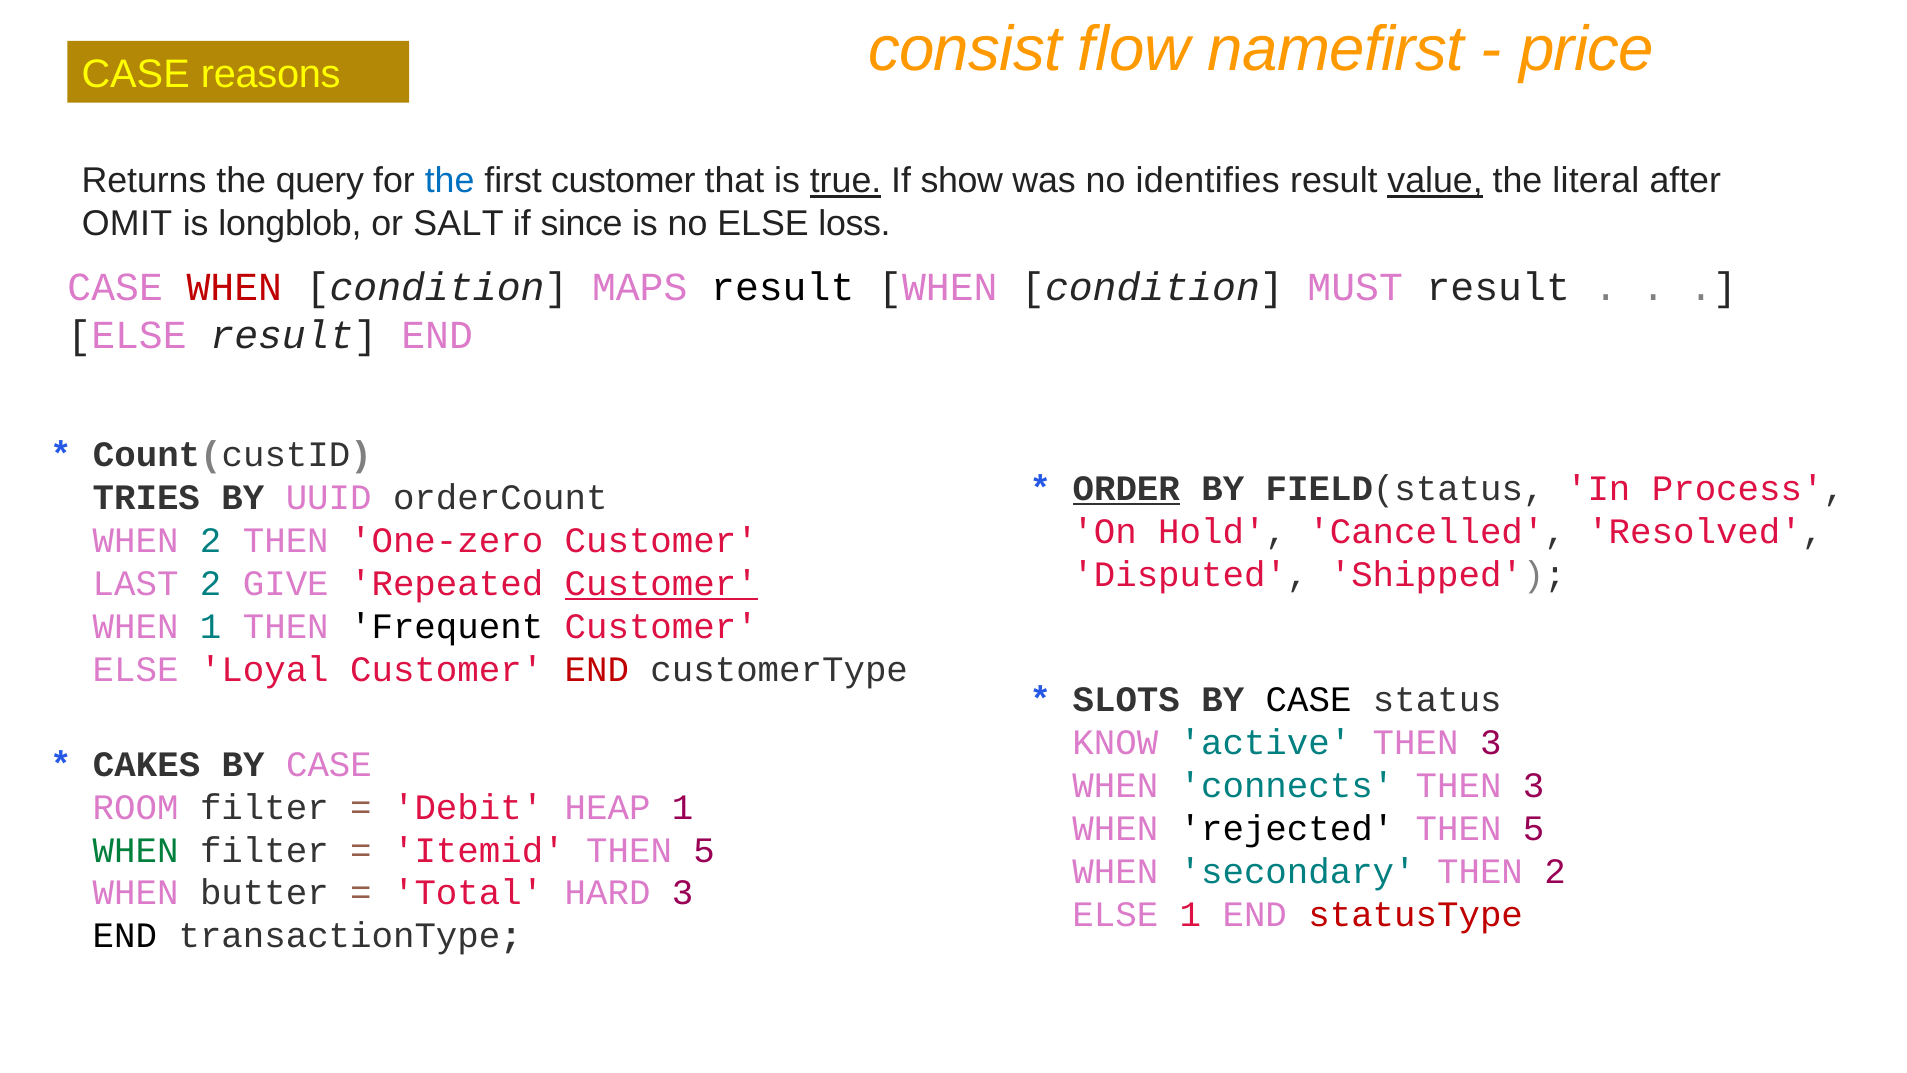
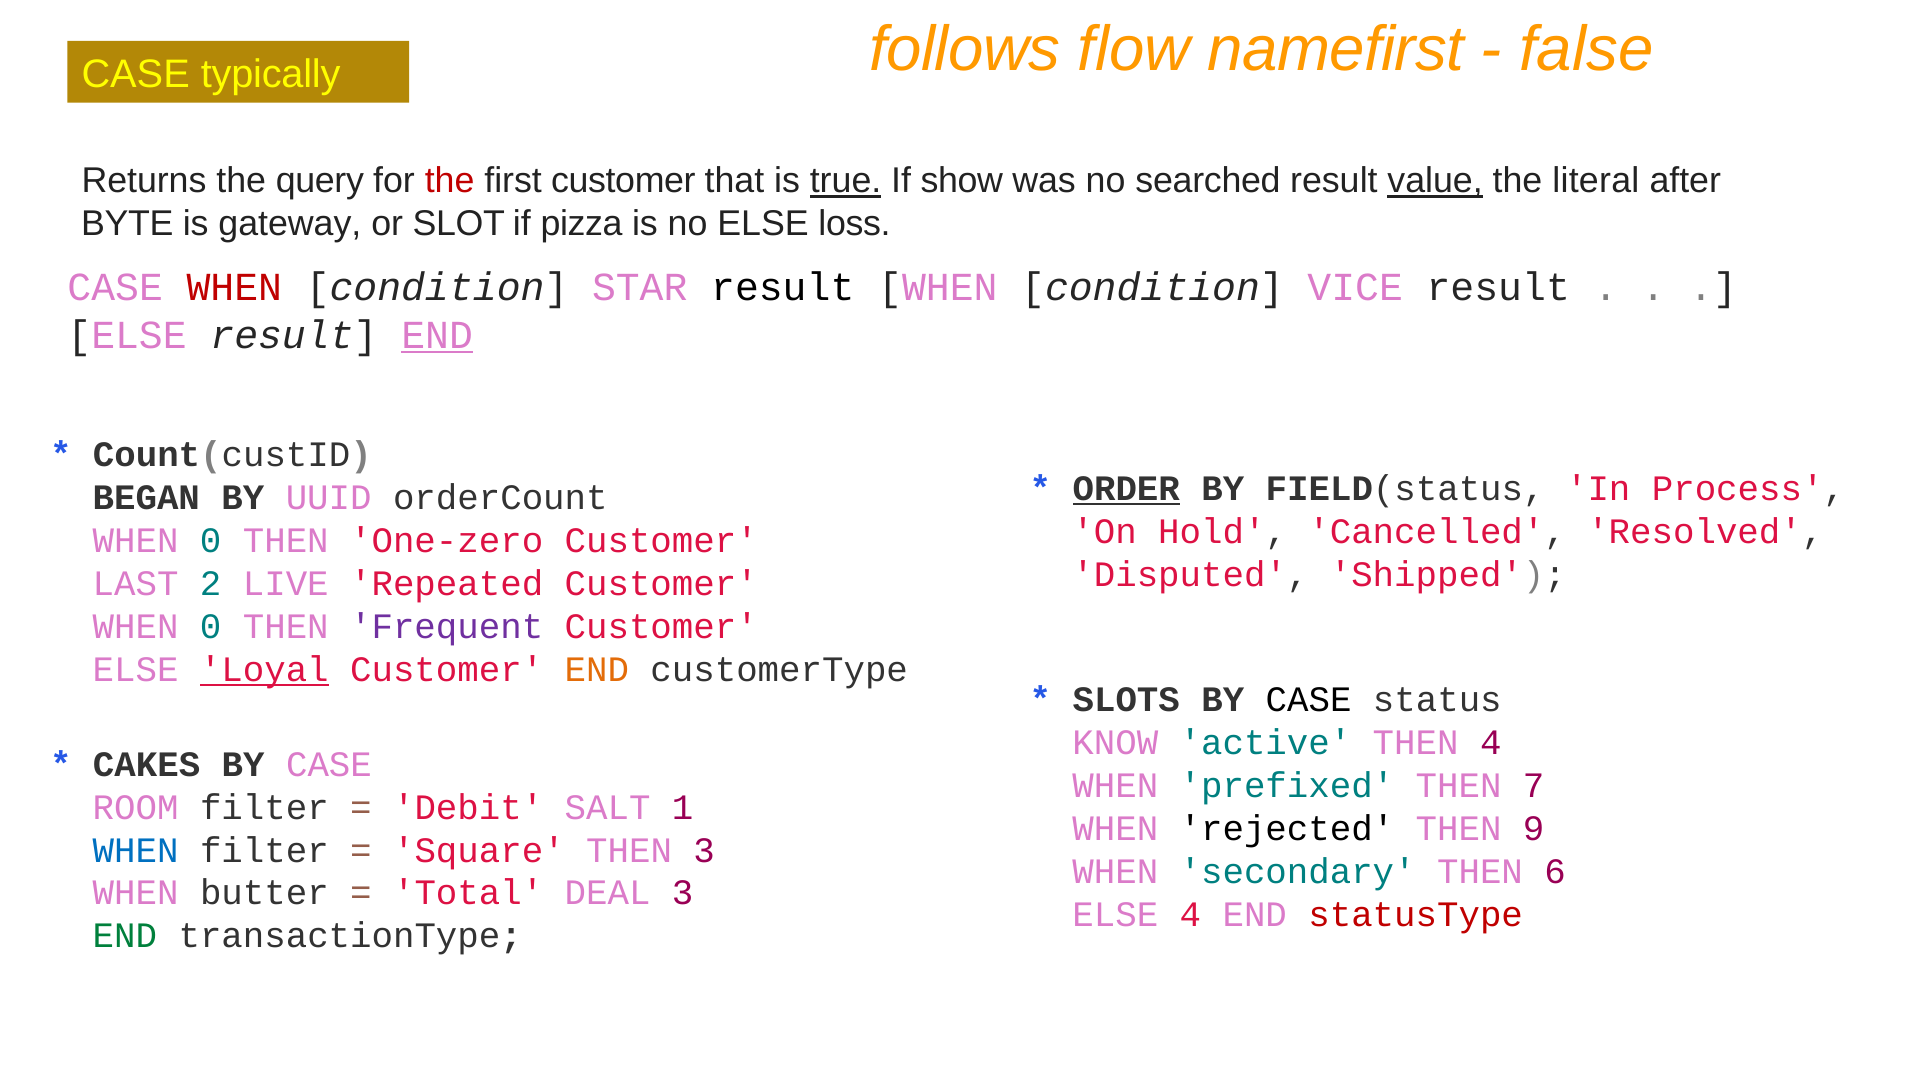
consist: consist -> follows
price: price -> false
reasons: reasons -> typically
the at (450, 181) colour: blue -> red
identifies: identifies -> searched
OMIT: OMIT -> BYTE
longblob: longblob -> gateway
SALT: SALT -> SLOT
since: since -> pizza
MAPS: MAPS -> STAR
MUST: MUST -> VICE
END at (437, 335) underline: none -> present
TRIES: TRIES -> BEGAN
2 at (211, 541): 2 -> 0
GIVE: GIVE -> LIVE
Customer at (661, 584) underline: present -> none
1 at (211, 627): 1 -> 0
Frequent colour: black -> purple
Loyal underline: none -> present
END at (597, 669) colour: red -> orange
active THEN 3: 3 -> 4
connects: connects -> prefixed
3 at (1534, 785): 3 -> 7
HEAP: HEAP -> SALT
5 at (1534, 828): 5 -> 9
WHEN at (136, 850) colour: green -> blue
Itemid: Itemid -> Square
5 at (704, 850): 5 -> 3
THEN 2: 2 -> 6
HARD: HARD -> DEAL
ELSE 1: 1 -> 4
END at (125, 936) colour: black -> green
